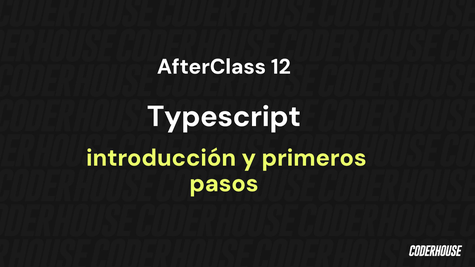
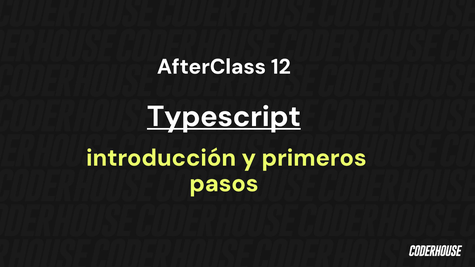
Typescript underline: none -> present
